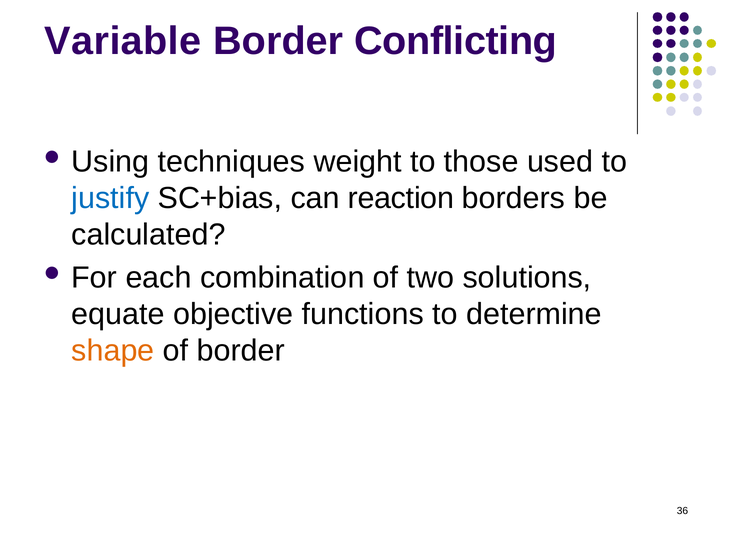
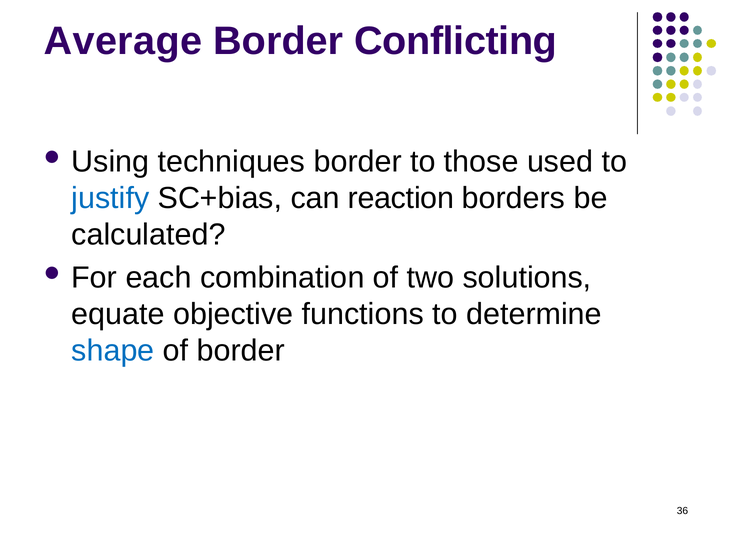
Variable: Variable -> Average
techniques weight: weight -> border
shape colour: orange -> blue
